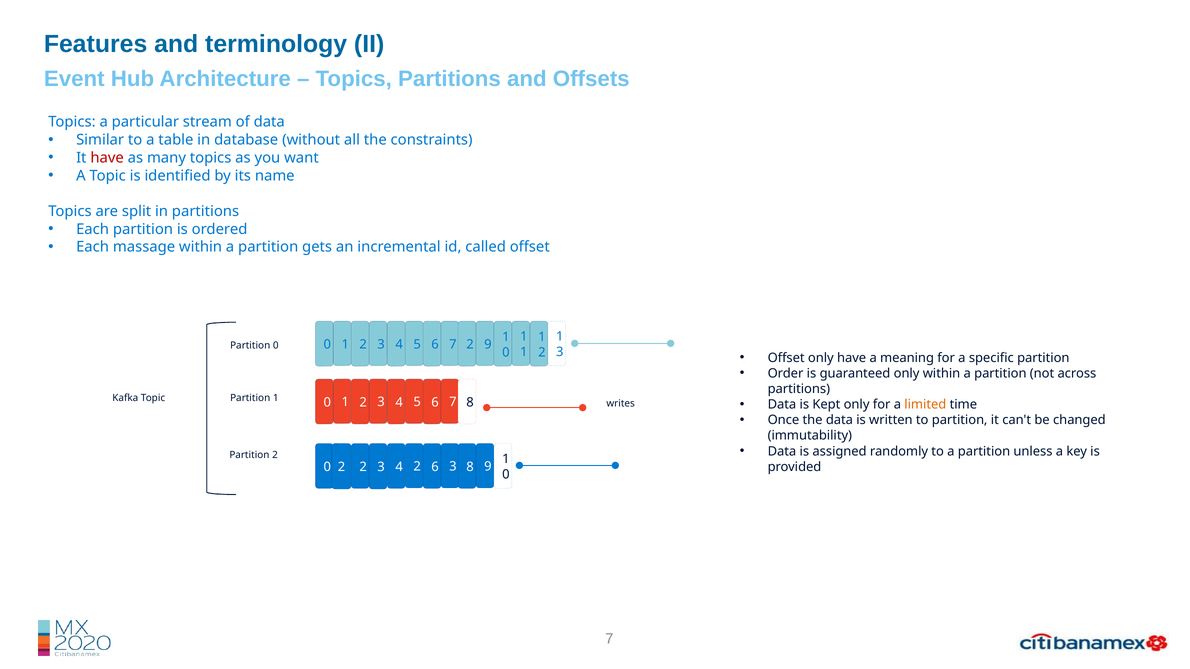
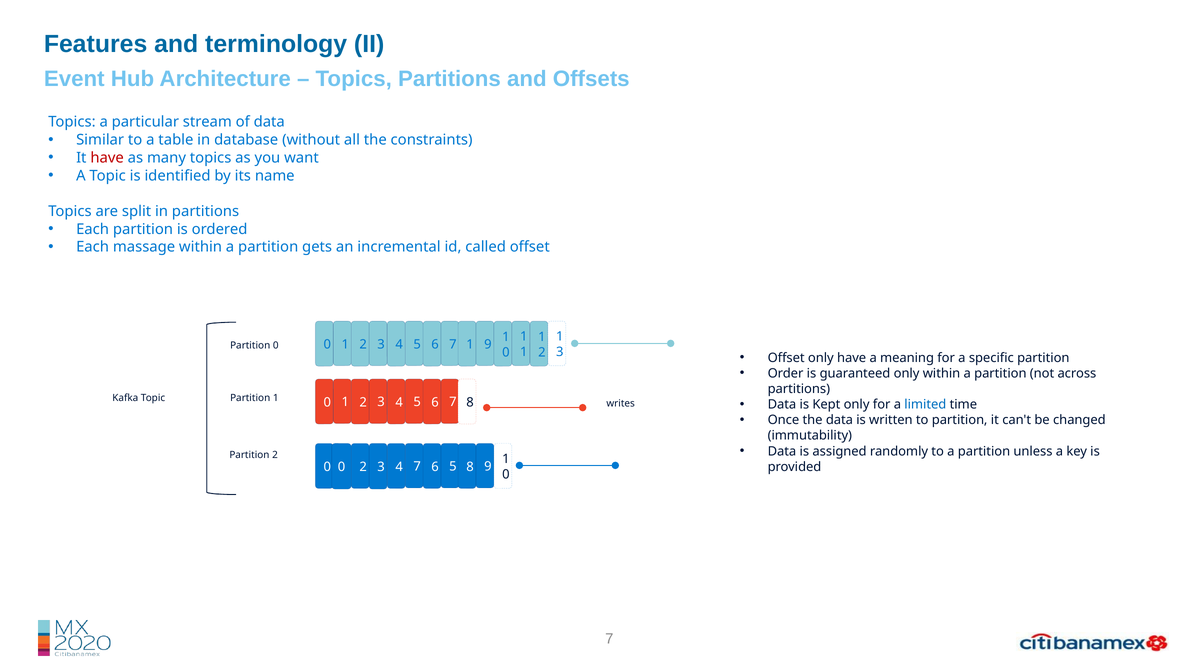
7 2: 2 -> 1
limited colour: orange -> blue
0 2: 2 -> 0
4 2: 2 -> 7
6 3: 3 -> 5
